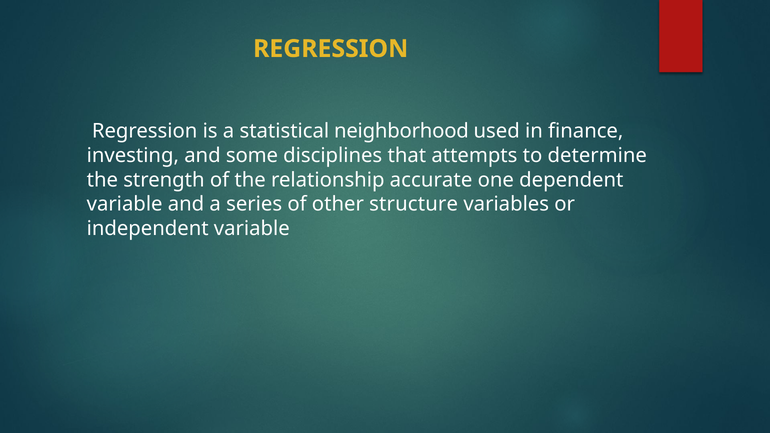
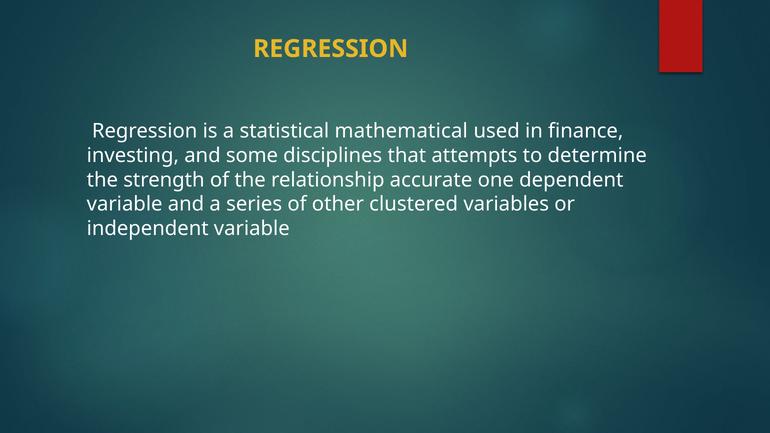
neighborhood: neighborhood -> mathematical
structure: structure -> clustered
